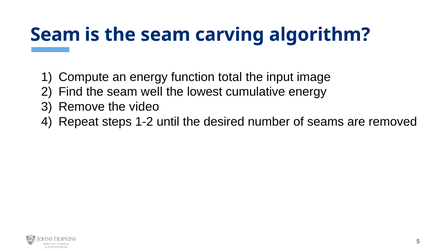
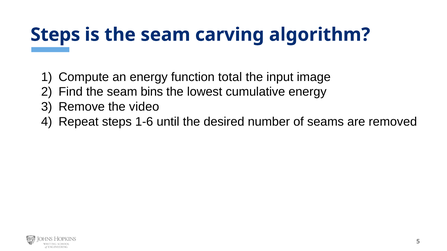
Seam at (55, 35): Seam -> Steps
well: well -> bins
1-2: 1-2 -> 1-6
